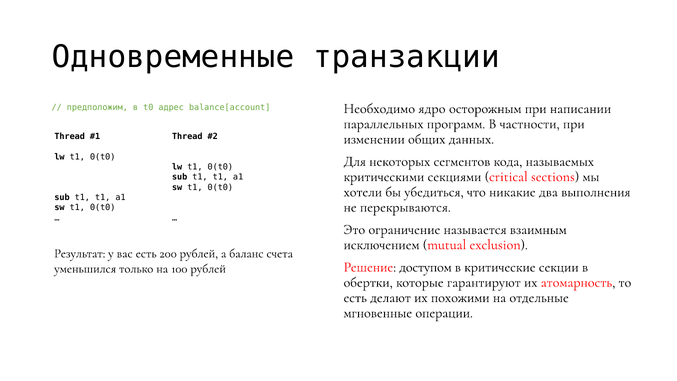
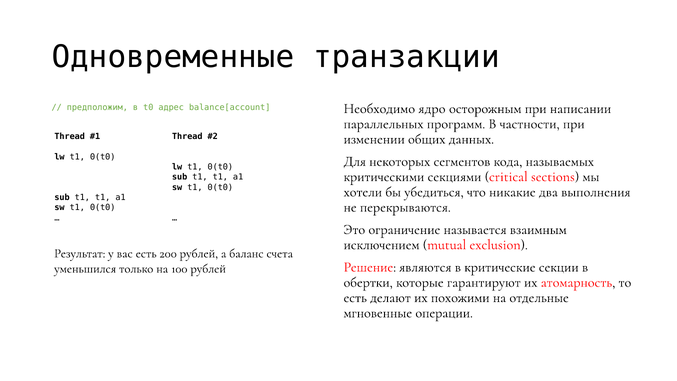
доступом: доступом -> являются
